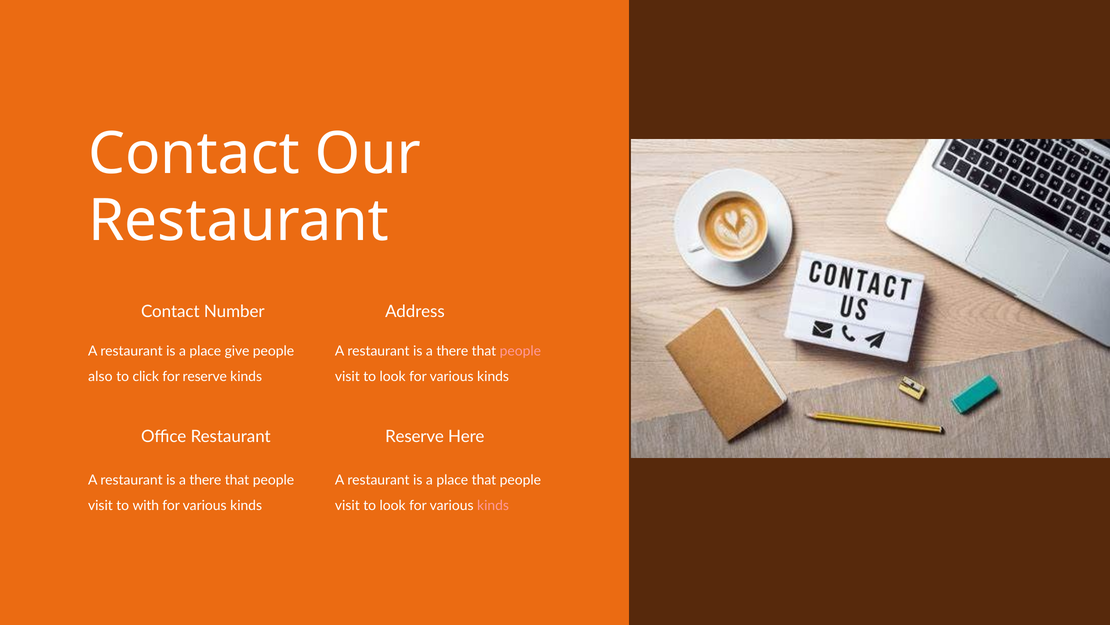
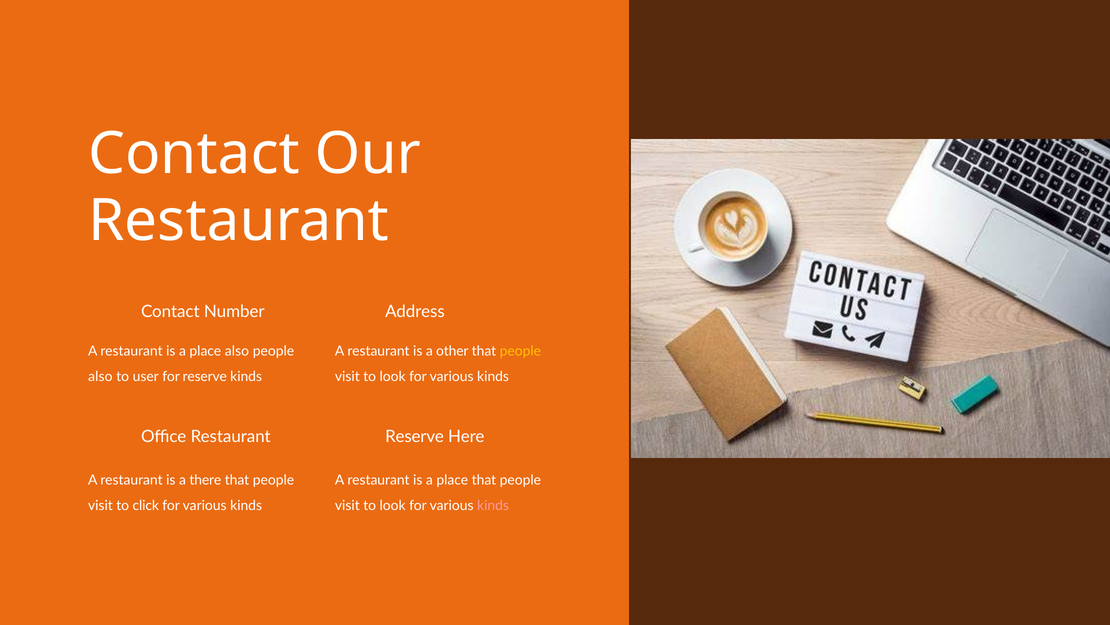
place give: give -> also
there at (452, 351): there -> other
people at (520, 351) colour: pink -> yellow
click: click -> user
with: with -> click
